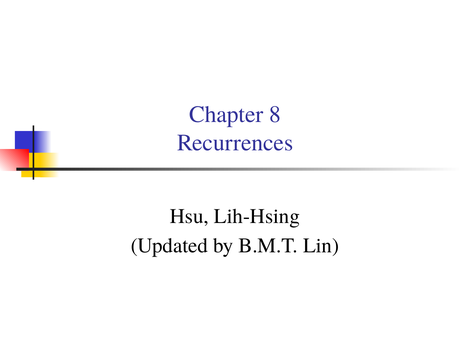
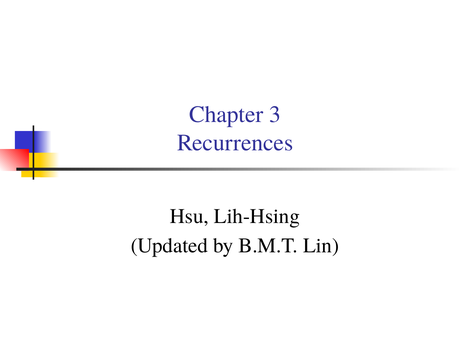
8: 8 -> 3
